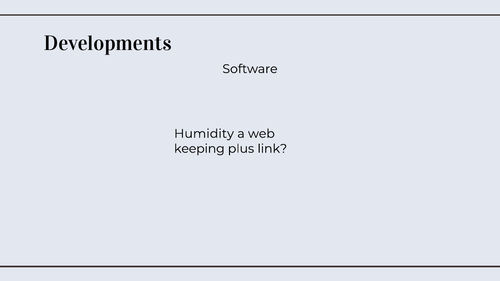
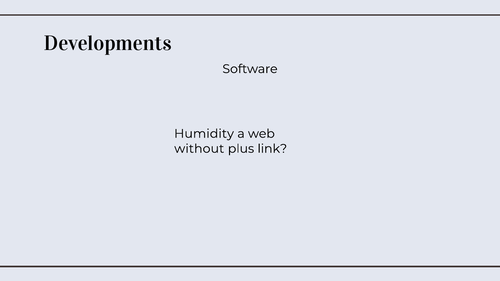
keeping: keeping -> without
